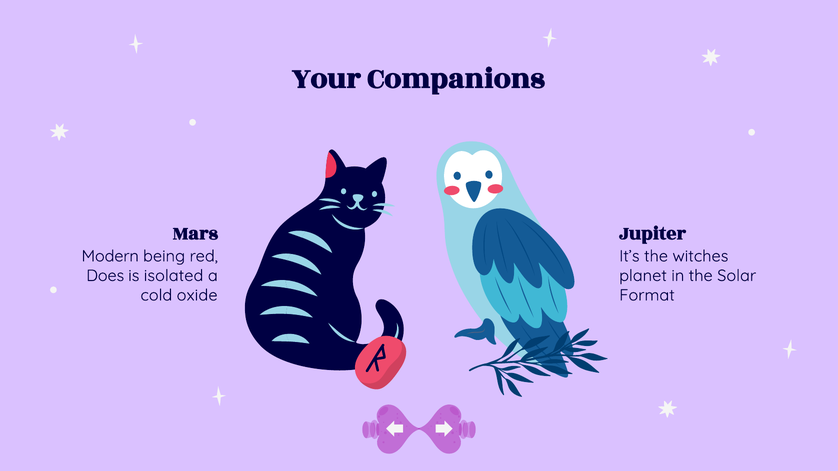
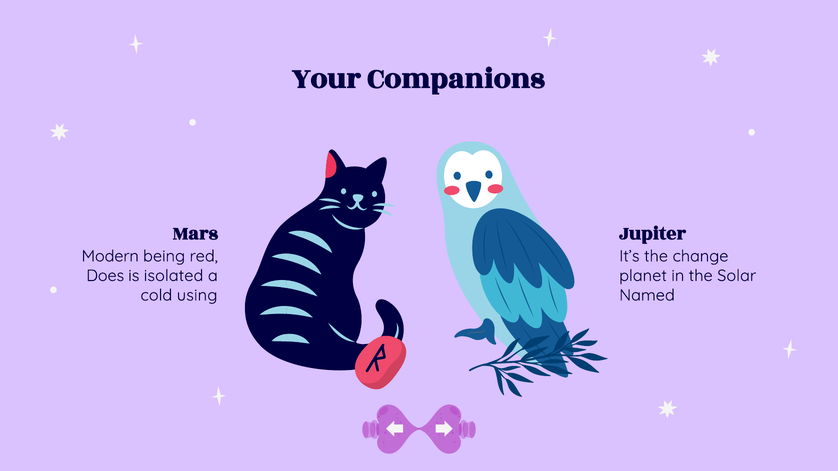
witches: witches -> change
oxide: oxide -> using
Format: Format -> Named
